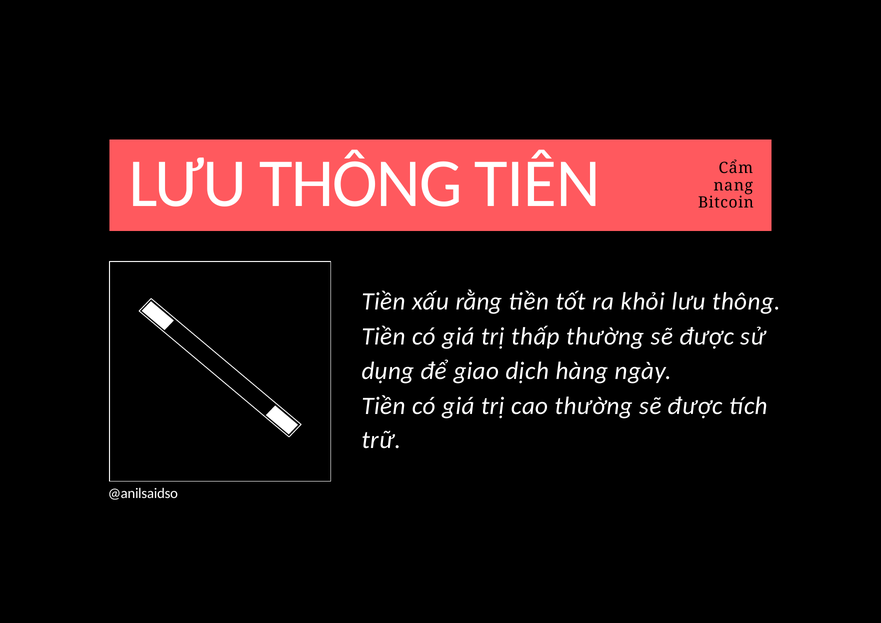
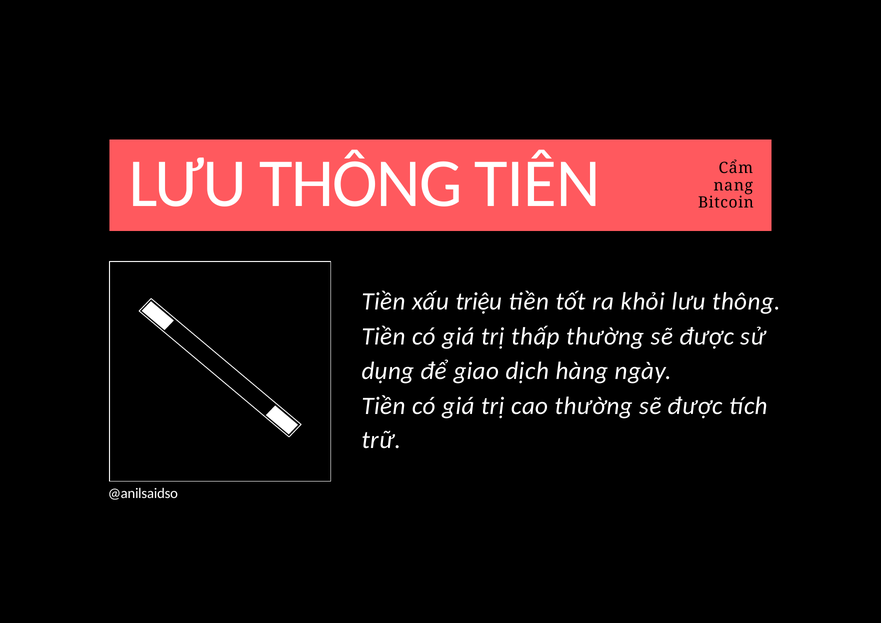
rằng: rằng -> triệu
